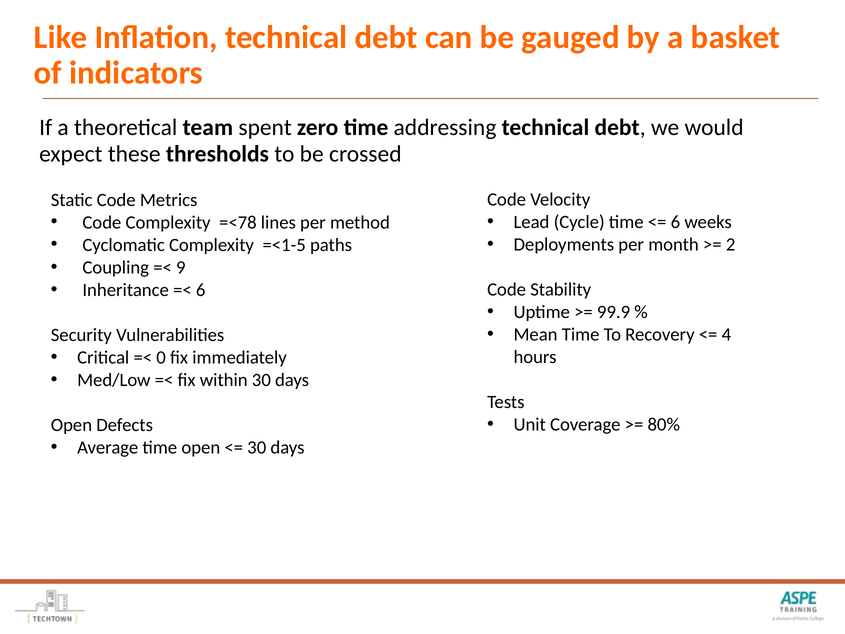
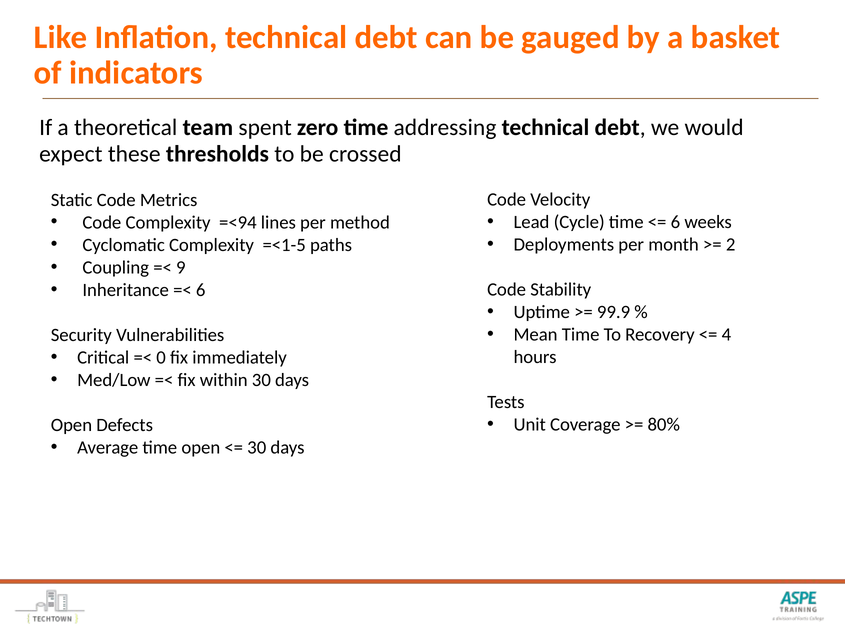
=<78: =<78 -> =<94
